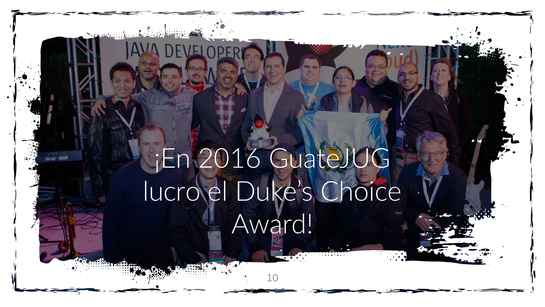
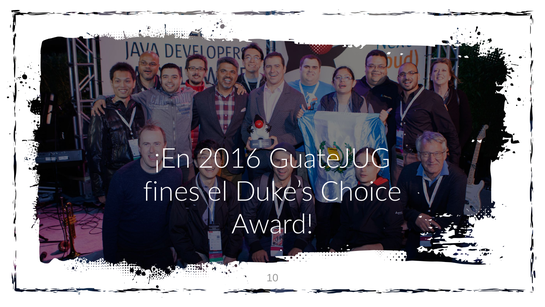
lucro: lucro -> fines
